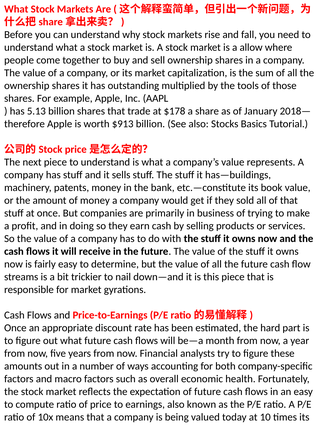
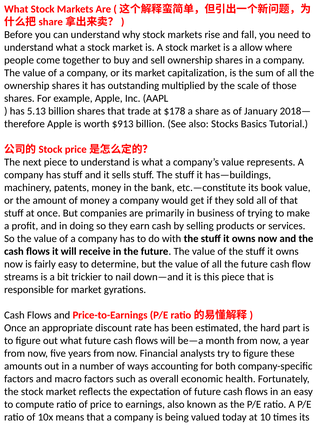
tools: tools -> scale
